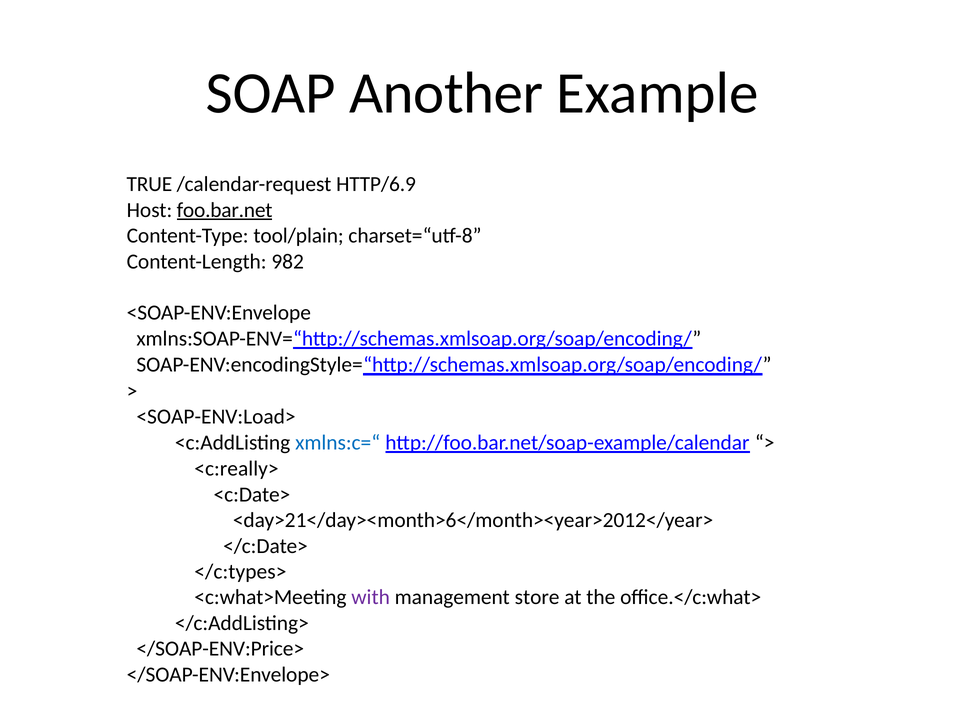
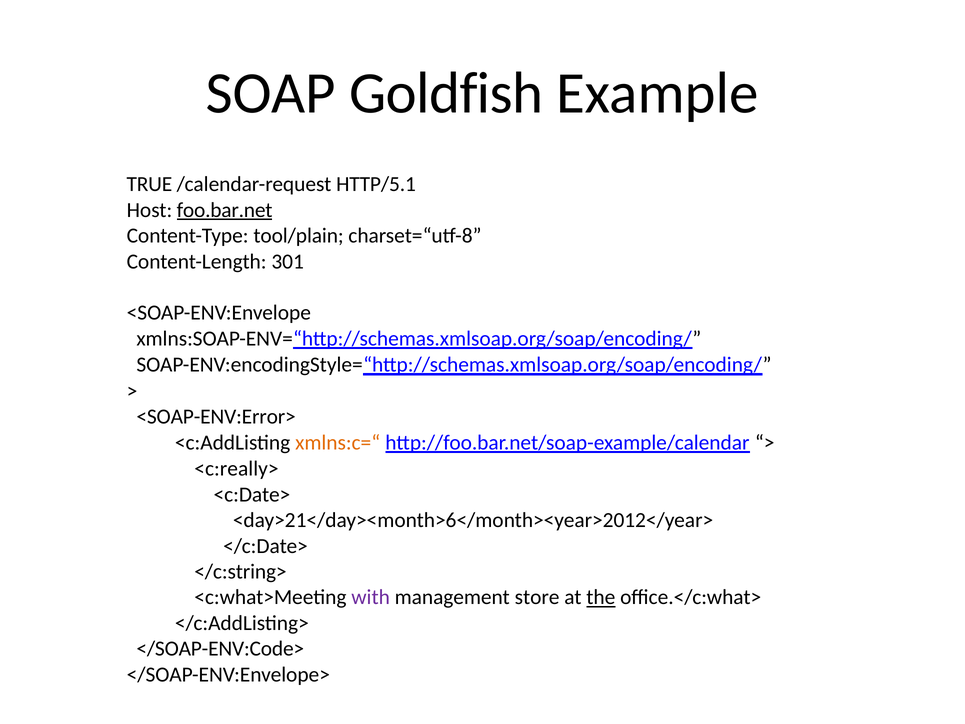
Another: Another -> Goldfish
HTTP/6.9: HTTP/6.9 -> HTTP/5.1
982: 982 -> 301
<SOAP-ENV:Load>: <SOAP-ENV:Load> -> <SOAP-ENV:Error>
xmlns:c=“ colour: blue -> orange
</c:types>: </c:types> -> </c:string>
the underline: none -> present
</SOAP-ENV:Price>: </SOAP-ENV:Price> -> </SOAP-ENV:Code>
